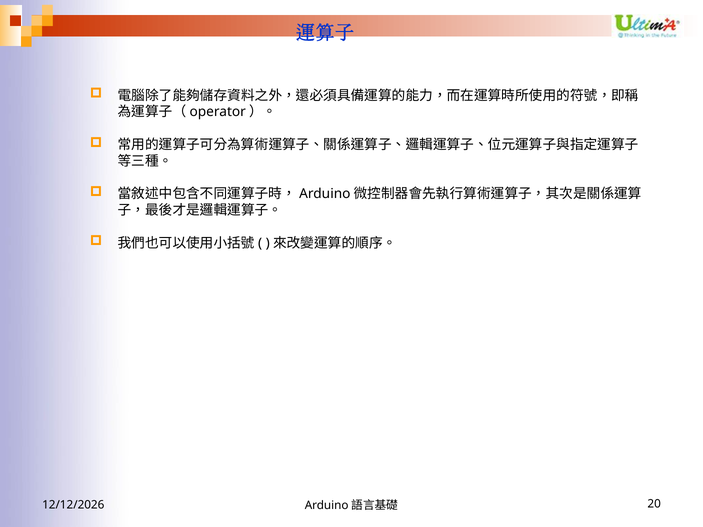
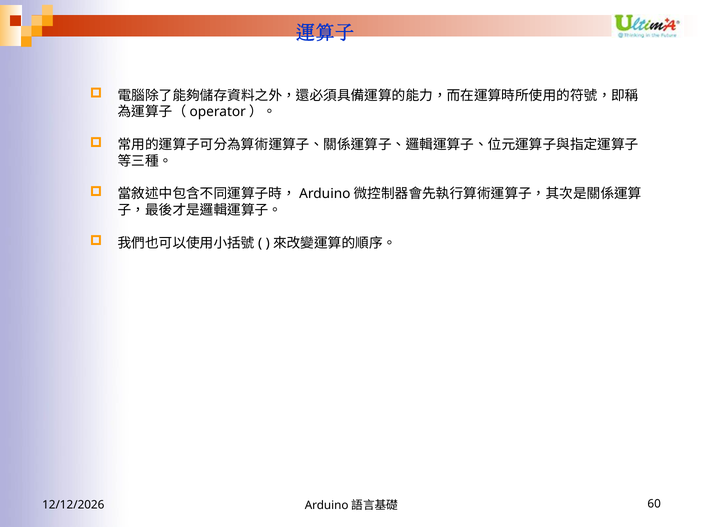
20: 20 -> 60
